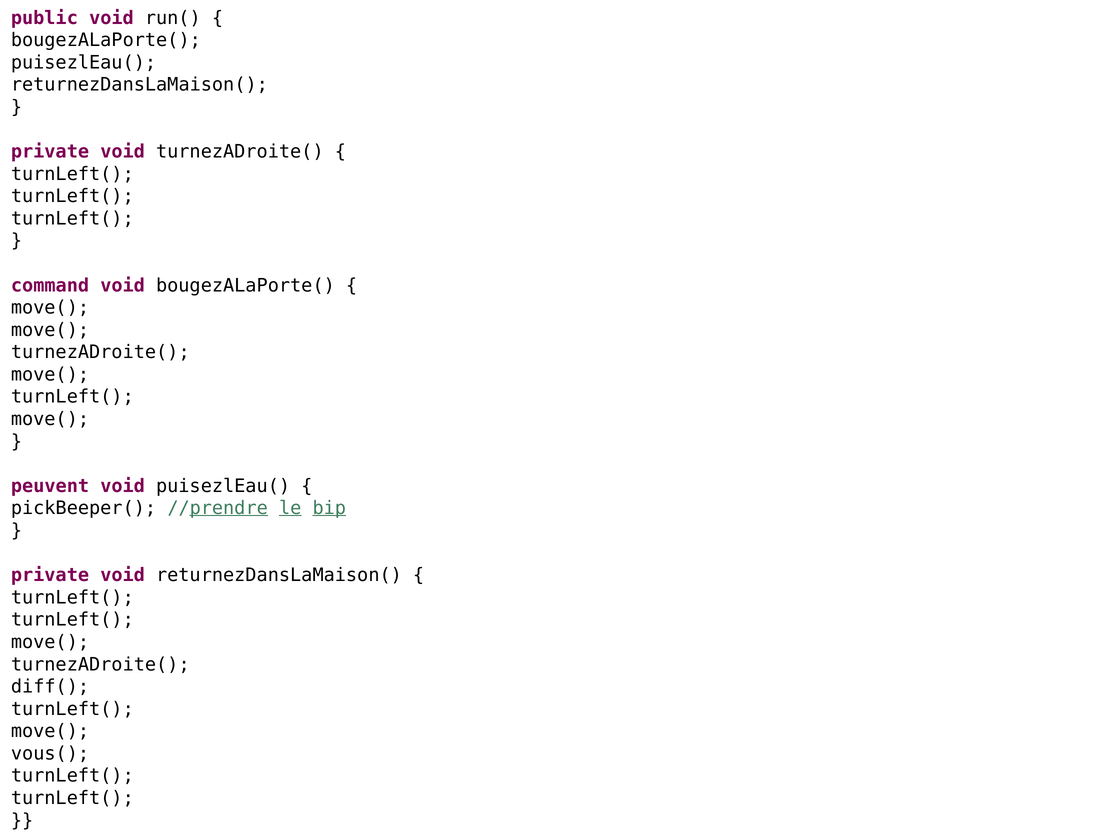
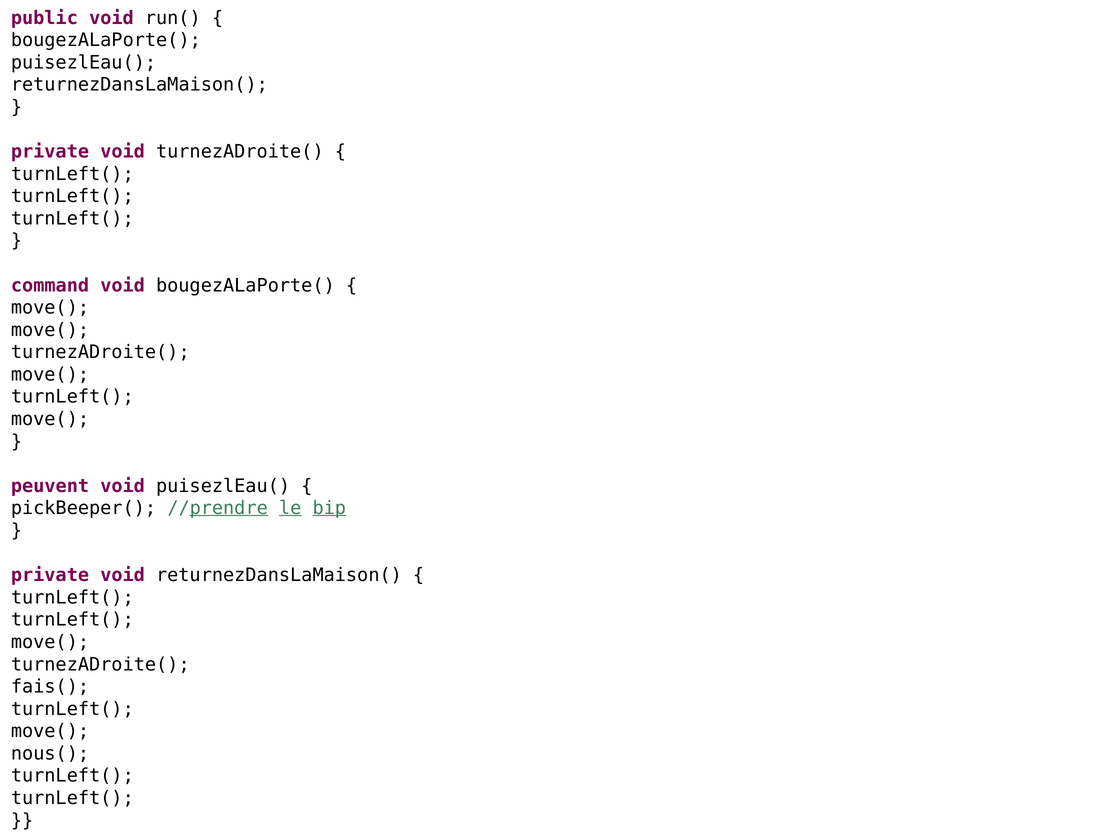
diff(: diff( -> fais(
vous(: vous( -> nous(
